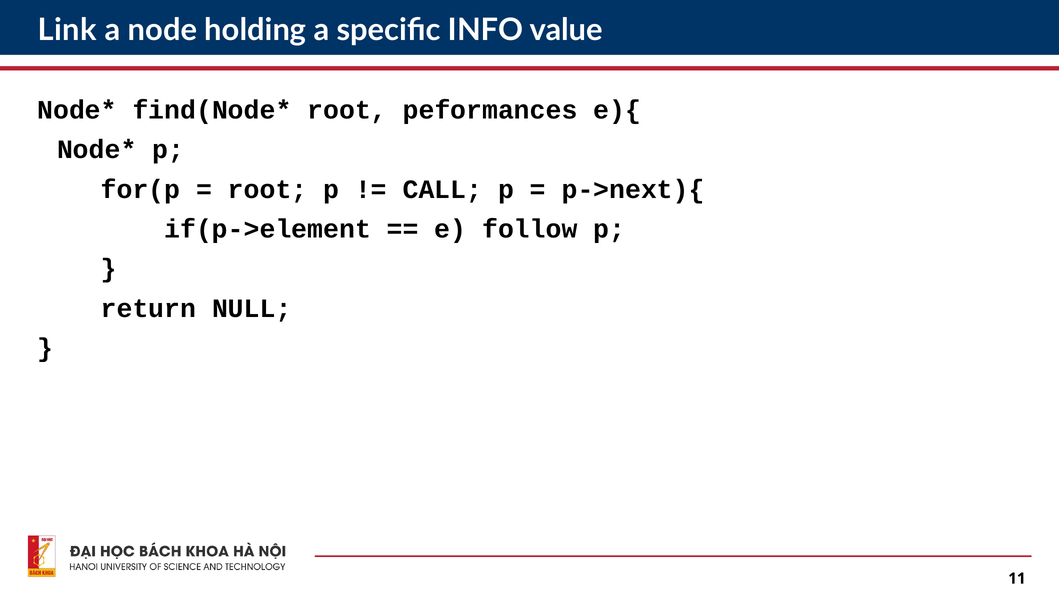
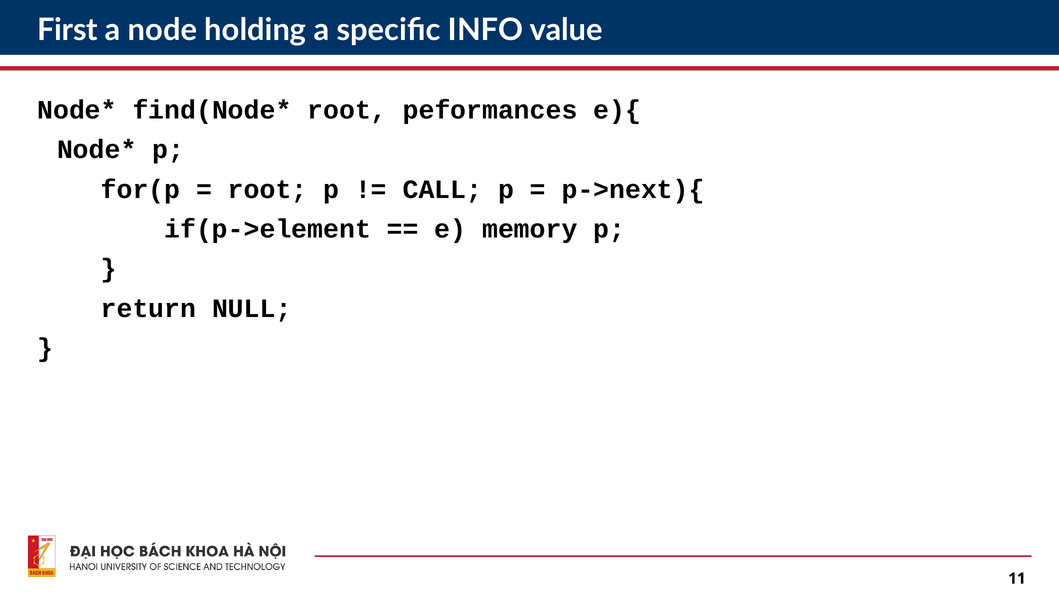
Link: Link -> First
follow: follow -> memory
